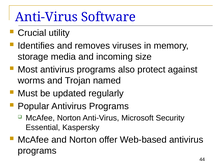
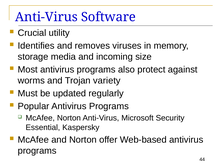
named: named -> variety
